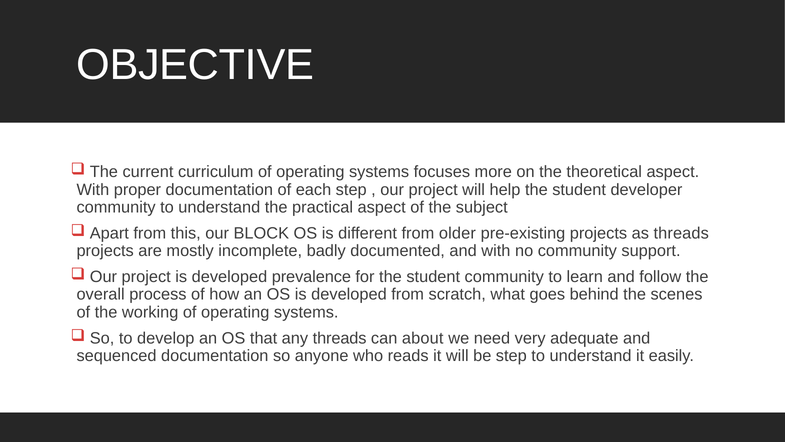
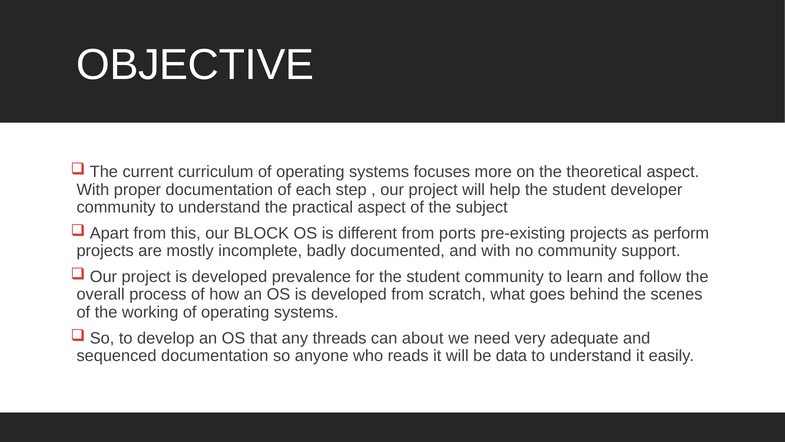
older: older -> ports
as threads: threads -> perform
be step: step -> data
